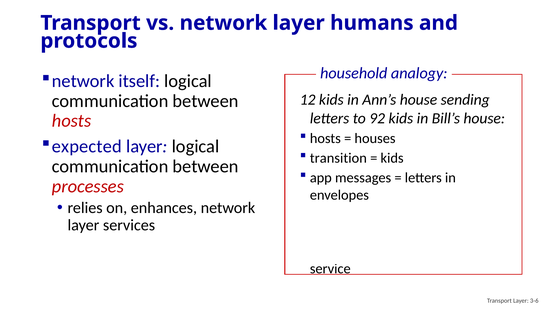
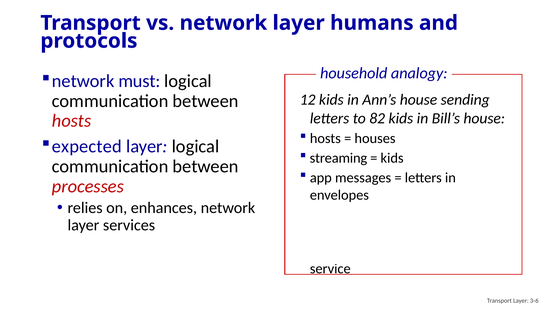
itself: itself -> must
92: 92 -> 82
transition: transition -> streaming
